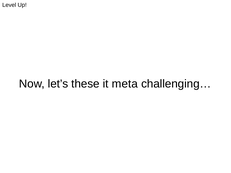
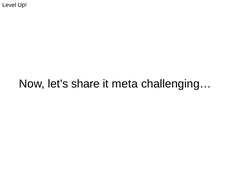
these: these -> share
